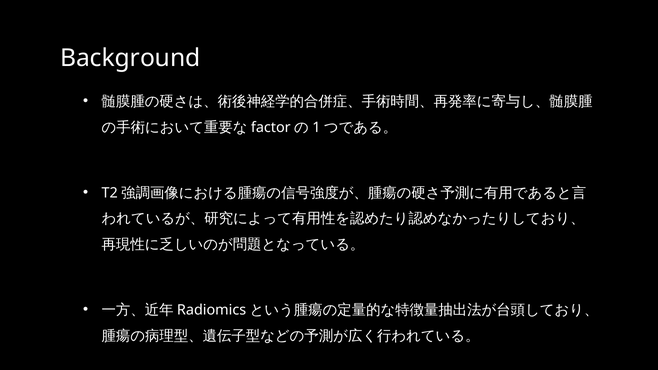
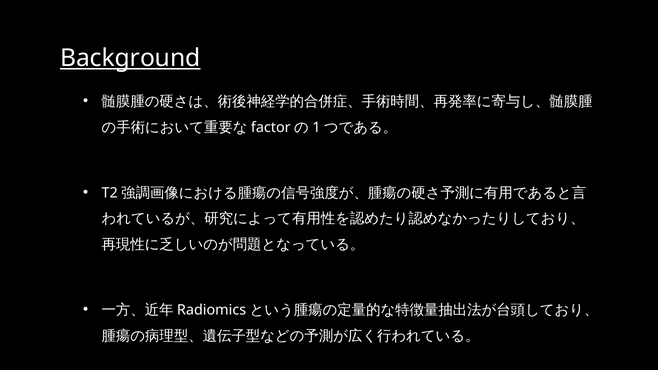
Background underline: none -> present
